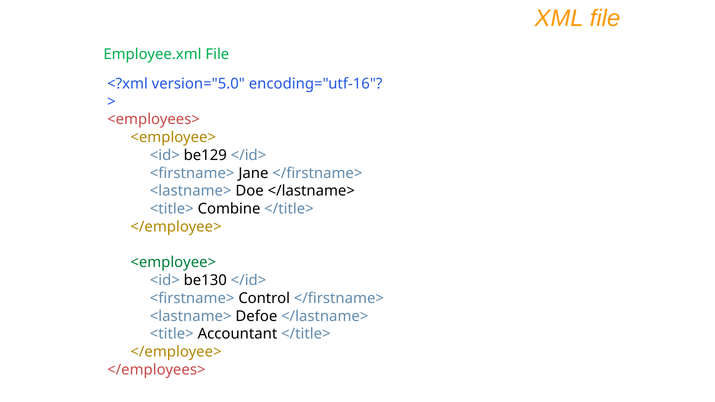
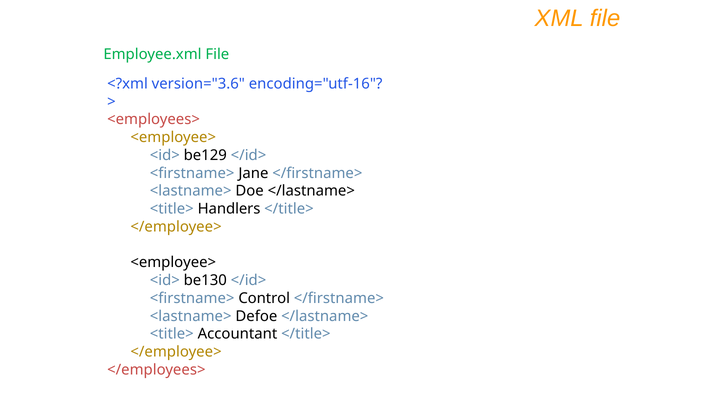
version="5.0: version="5.0 -> version="3.6
Combine: Combine -> Handlers
<employee> at (173, 263) colour: green -> black
